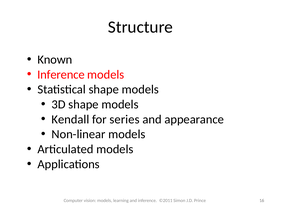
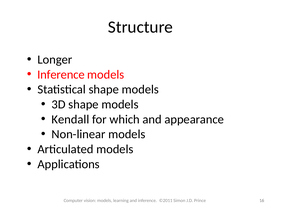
Known: Known -> Longer
series: series -> which
